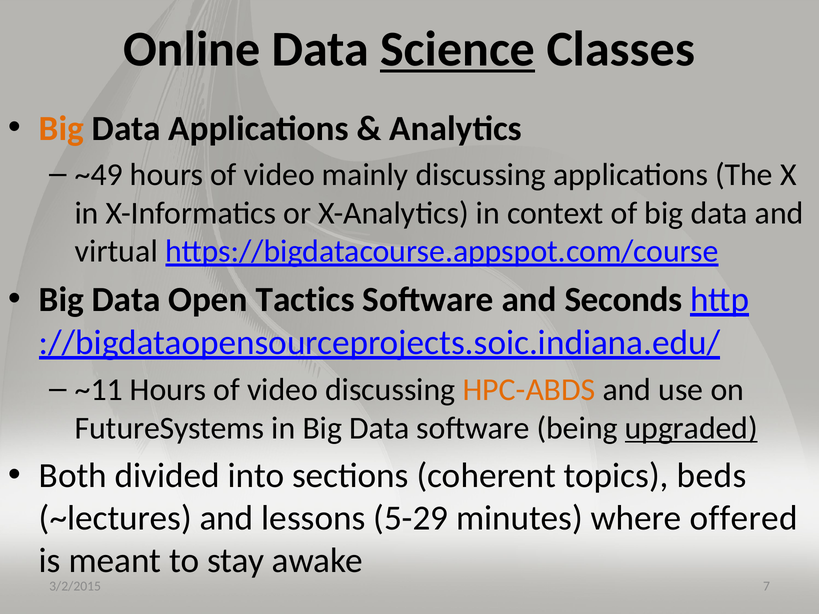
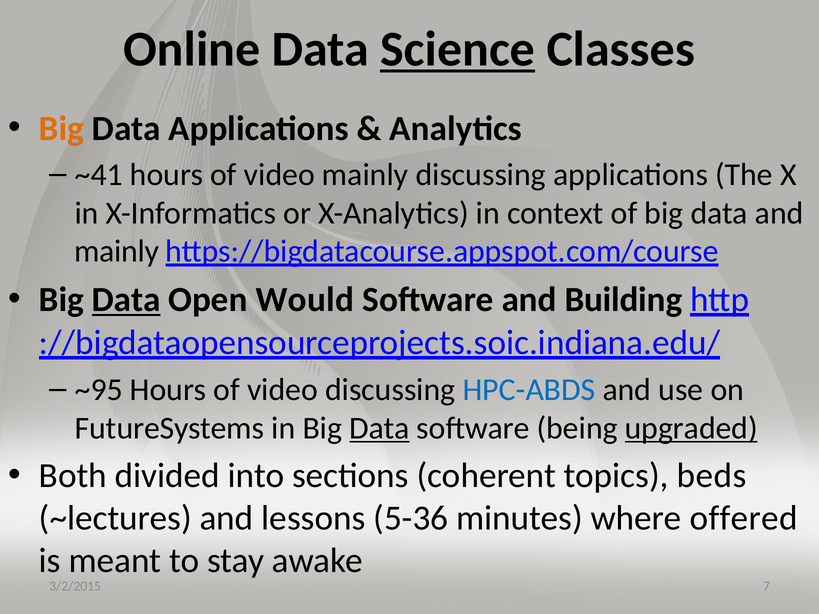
~49: ~49 -> ~41
virtual at (116, 251): virtual -> mainly
Data at (126, 300) underline: none -> present
Tactics: Tactics -> Would
Seconds: Seconds -> Building
~11: ~11 -> ~95
HPC-ABDS colour: orange -> blue
Data at (379, 428) underline: none -> present
5-29: 5-29 -> 5-36
